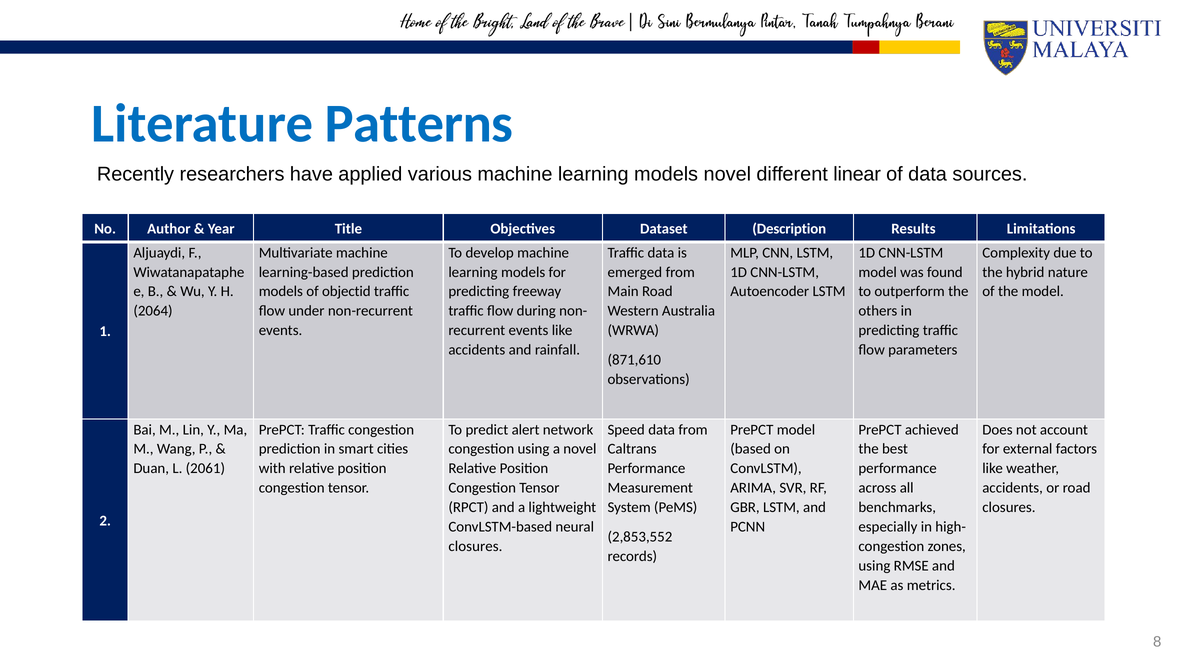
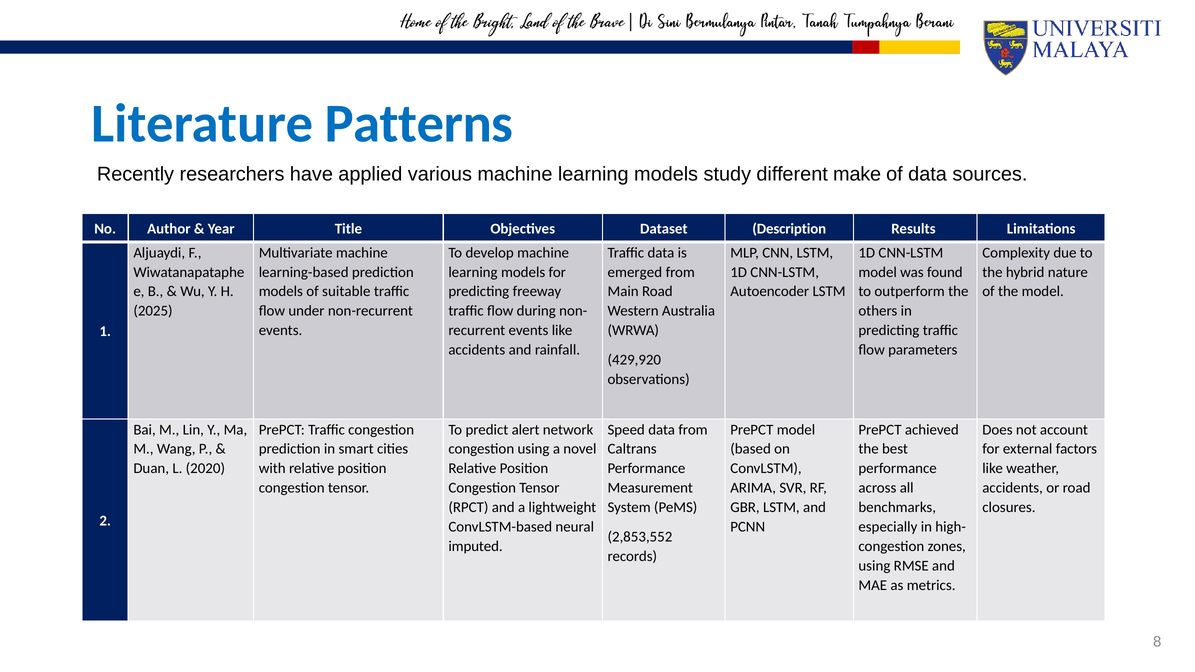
models novel: novel -> study
linear: linear -> make
objectid: objectid -> suitable
2064: 2064 -> 2025
871,610: 871,610 -> 429,920
2061: 2061 -> 2020
closures at (475, 547): closures -> imputed
